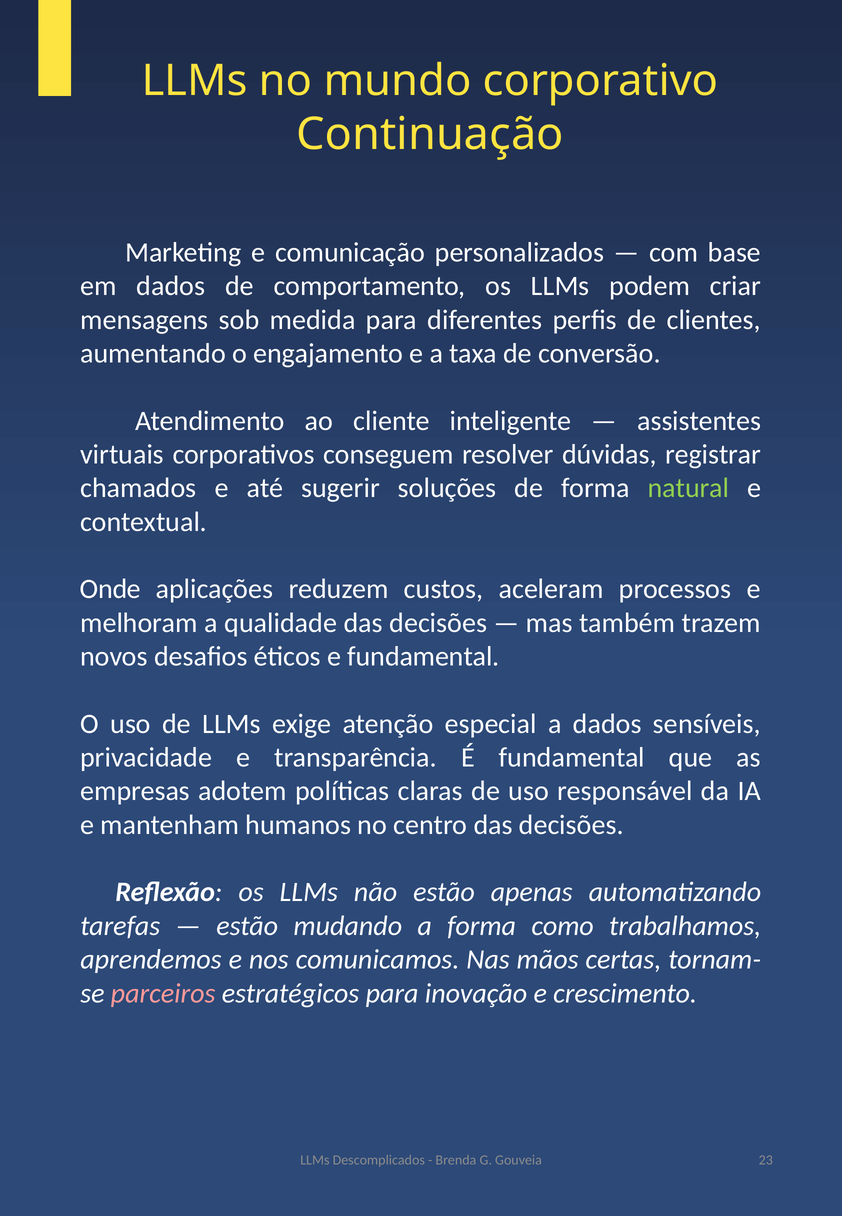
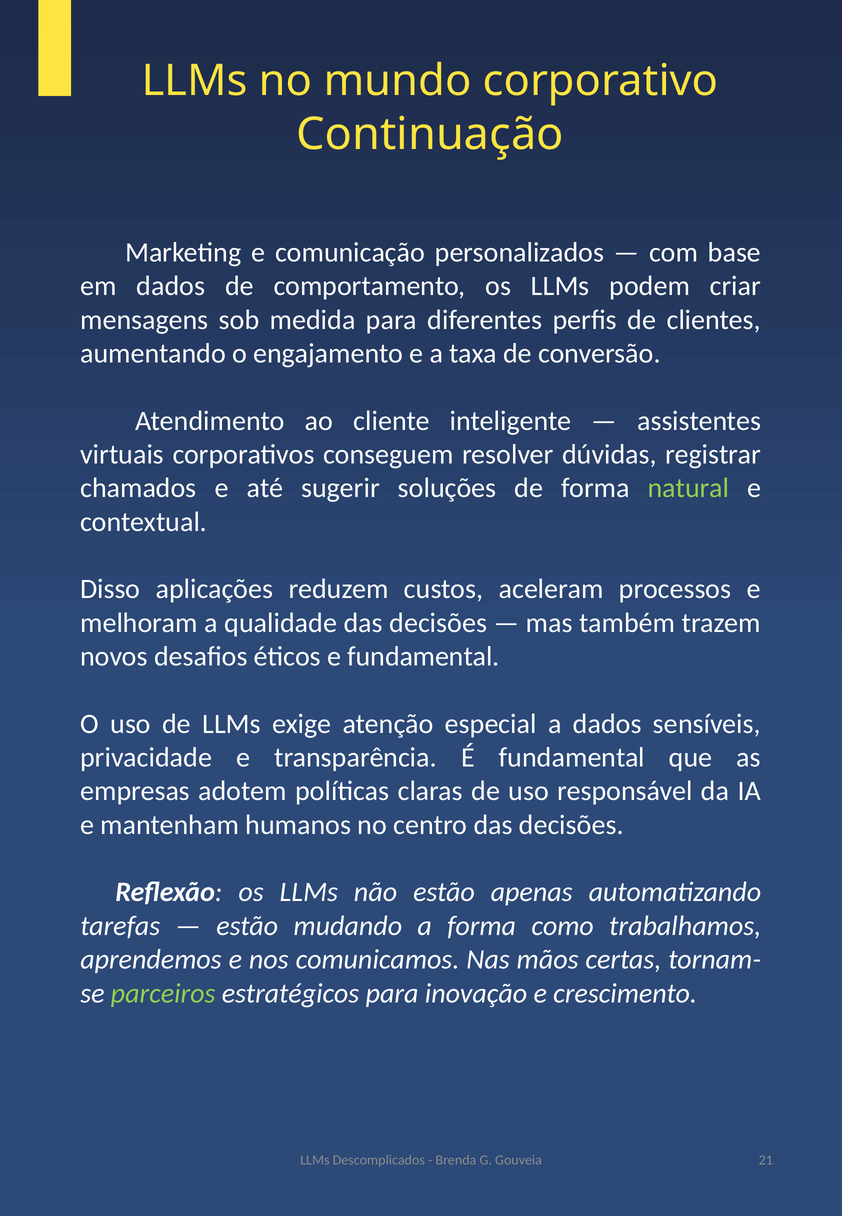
Onde: Onde -> Disso
parceiros colour: pink -> light green
23: 23 -> 21
